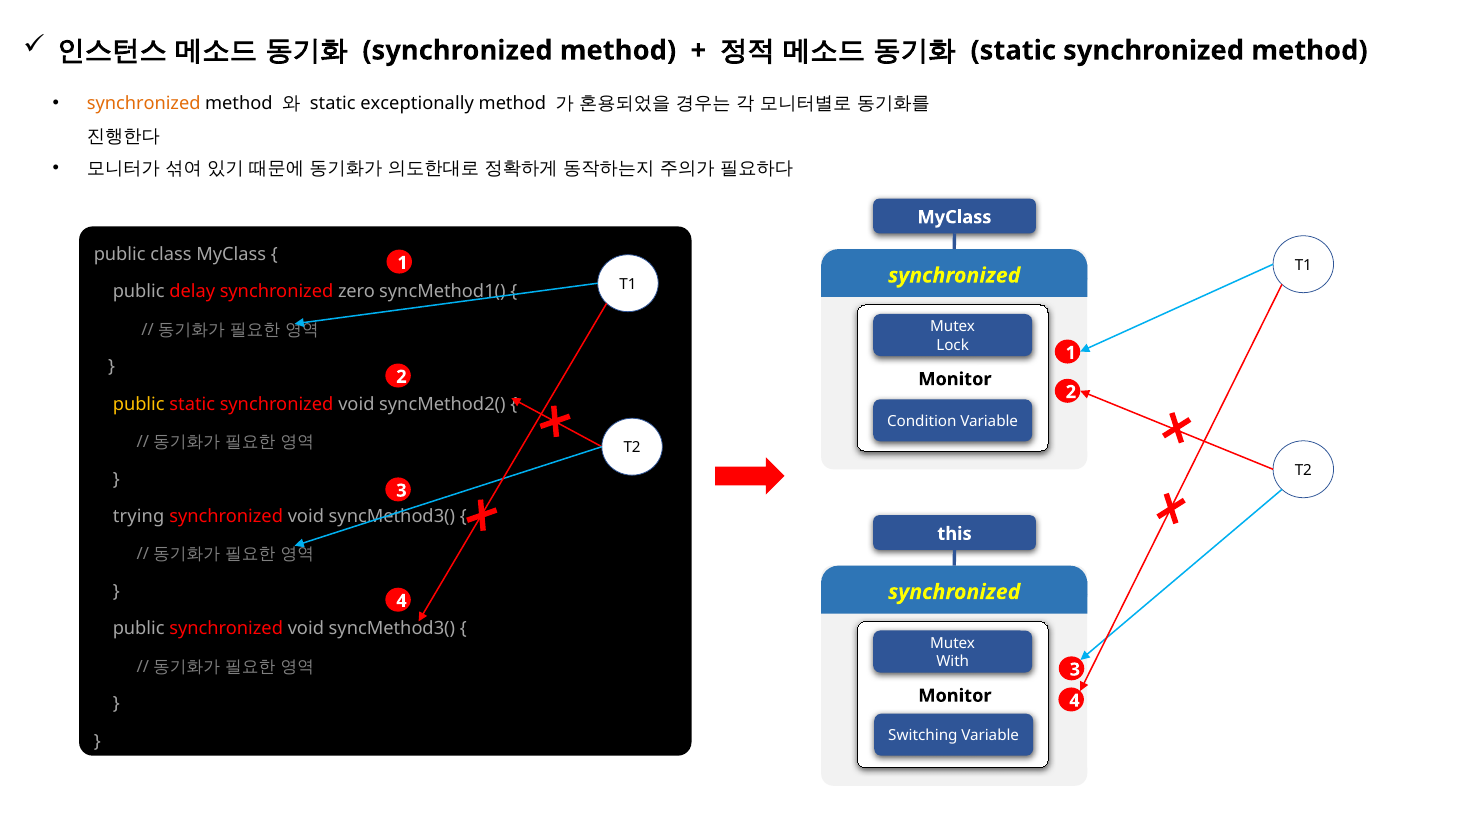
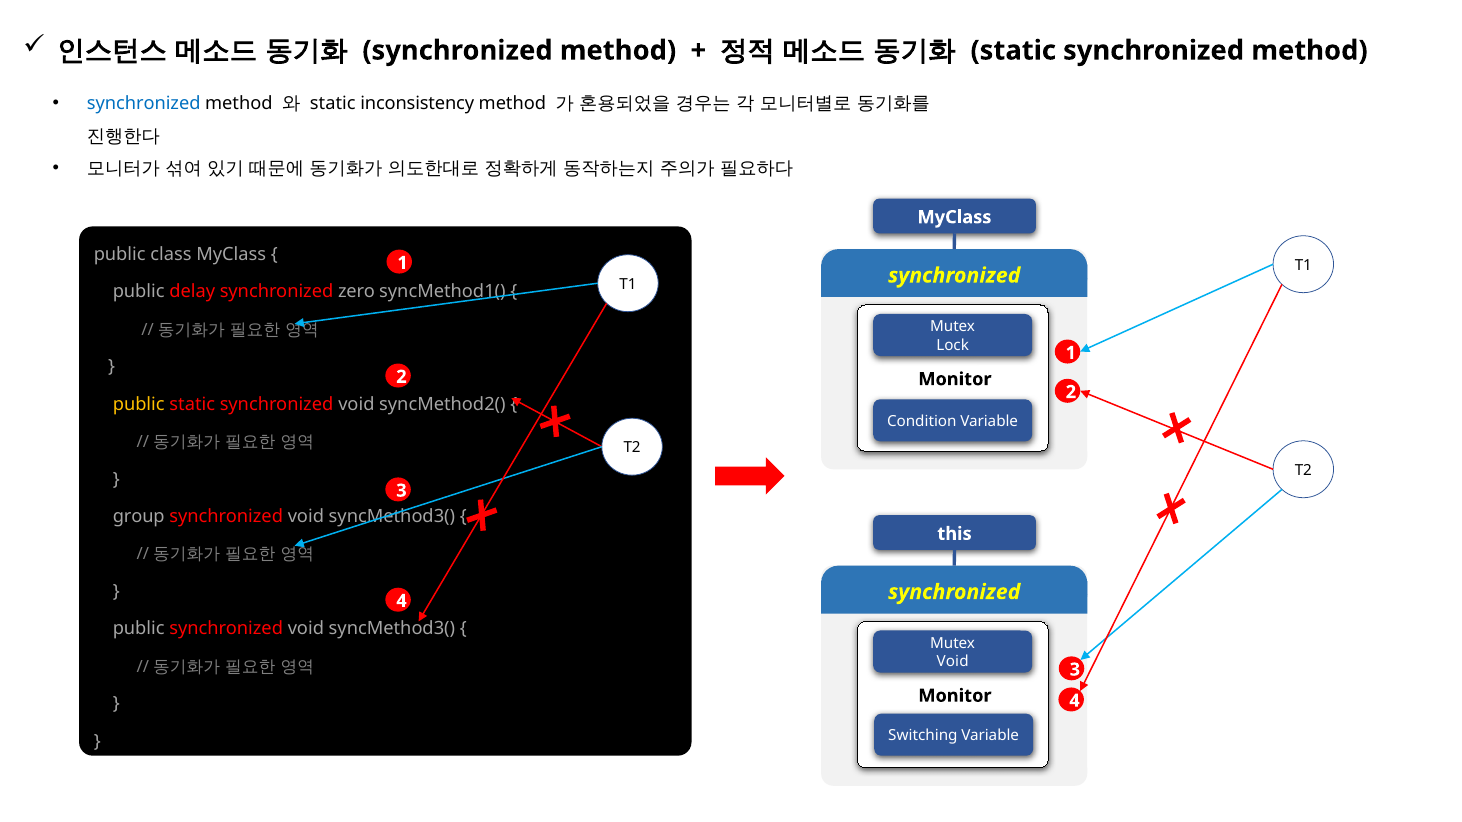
synchronized at (144, 103) colour: orange -> blue
exceptionally: exceptionally -> inconsistency
trying: trying -> group
With at (953, 662): With -> Void
